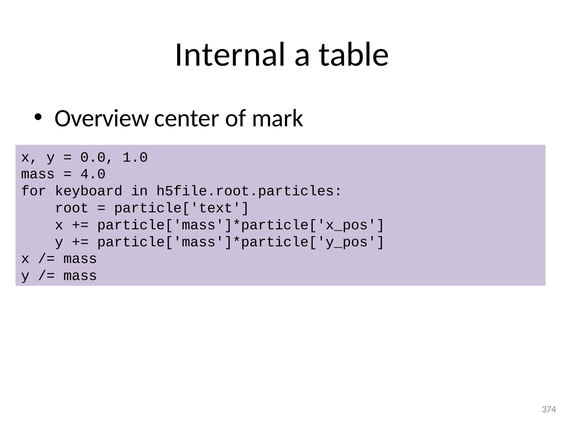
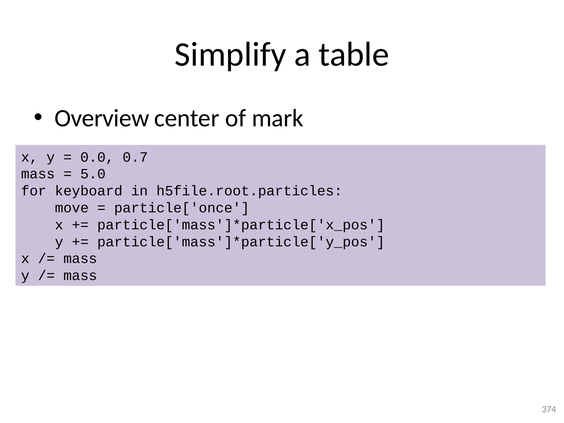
Internal: Internal -> Simplify
1.0: 1.0 -> 0.7
4.0: 4.0 -> 5.0
root: root -> move
particle['text: particle['text -> particle['once
